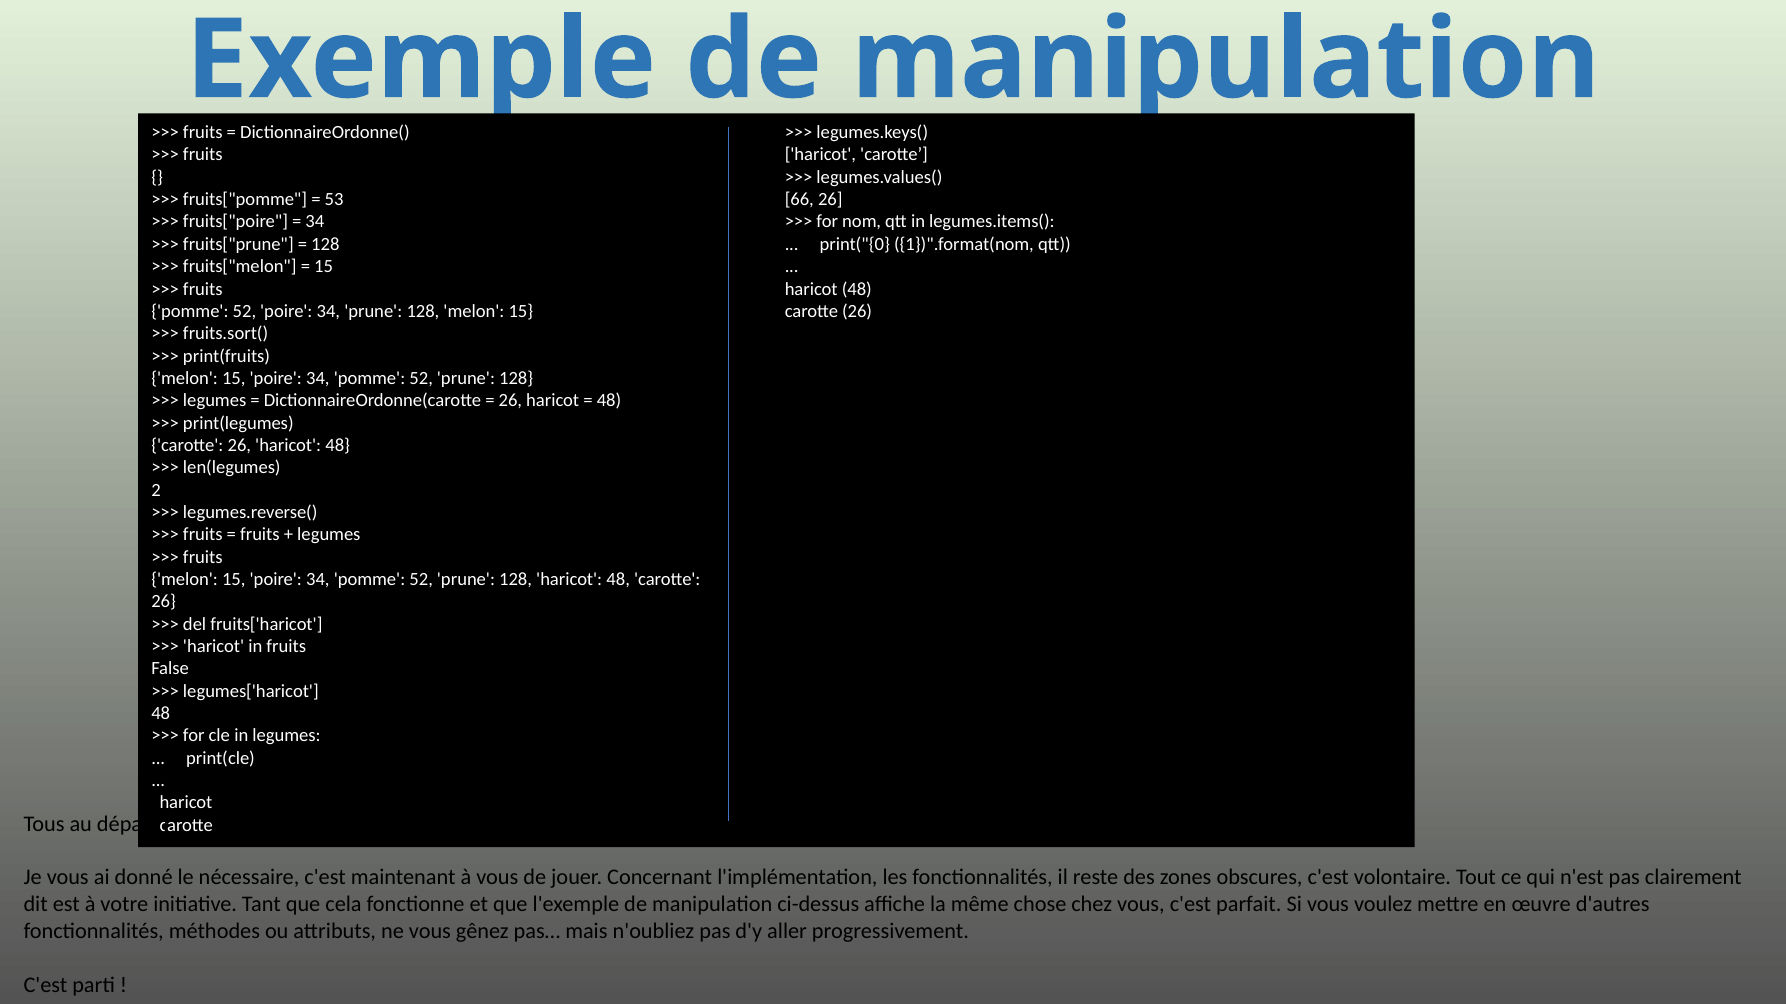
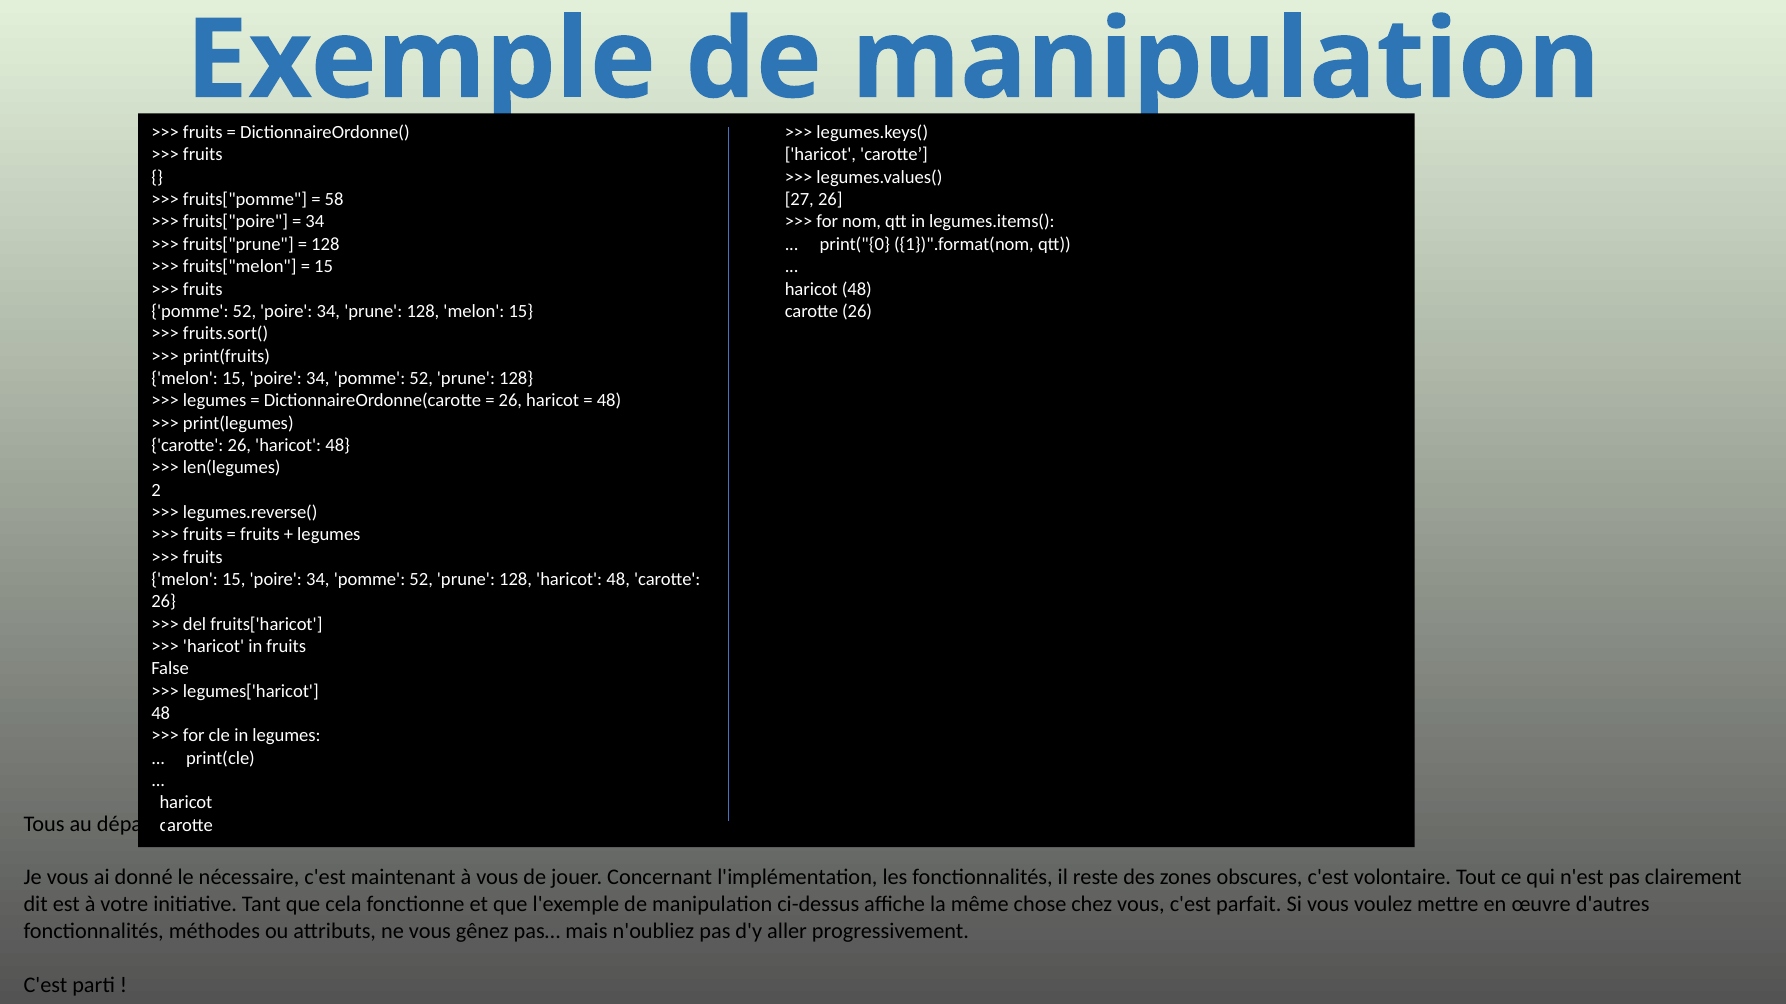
53: 53 -> 58
66: 66 -> 27
